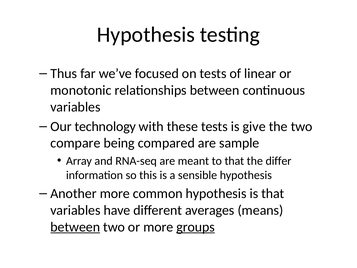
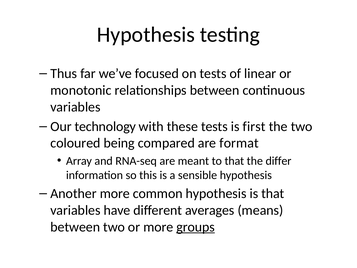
give: give -> first
compare: compare -> coloured
sample: sample -> format
between at (75, 227) underline: present -> none
